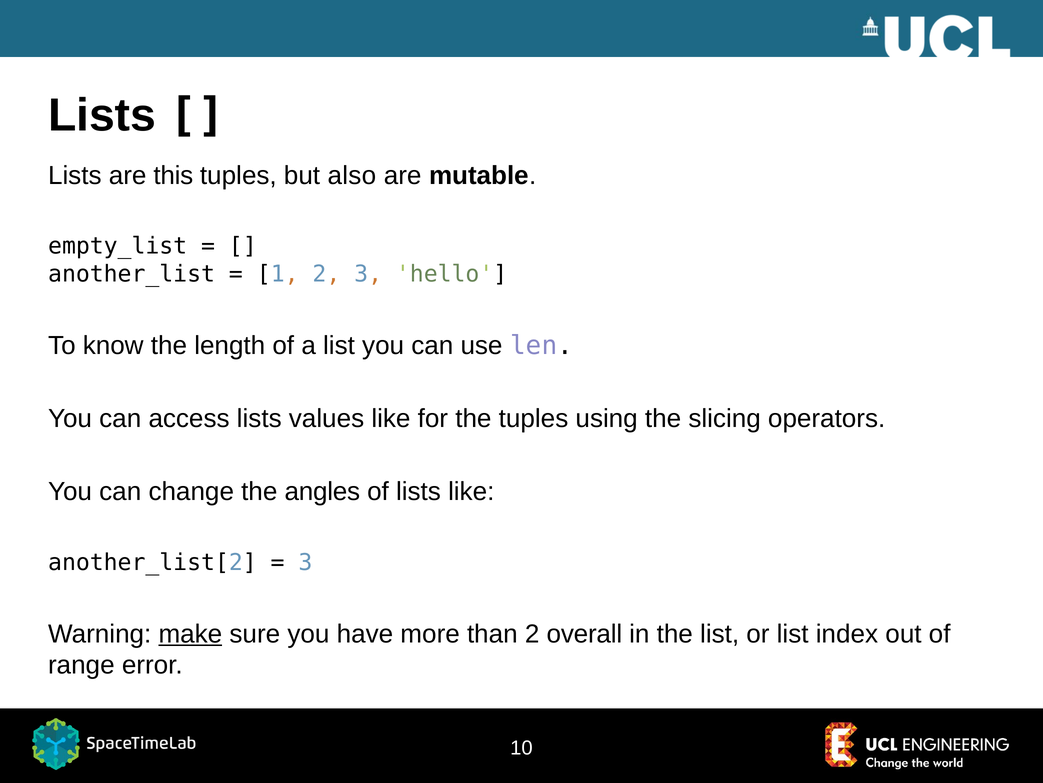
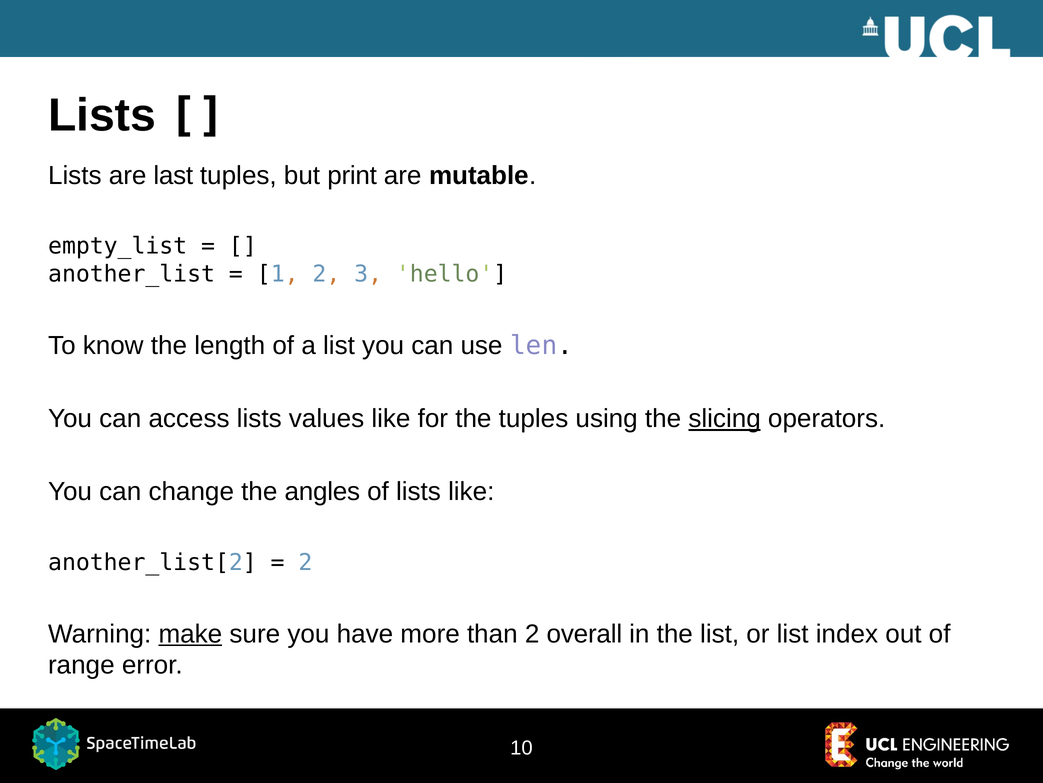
this: this -> last
also: also -> print
slicing underline: none -> present
3 at (305, 562): 3 -> 2
